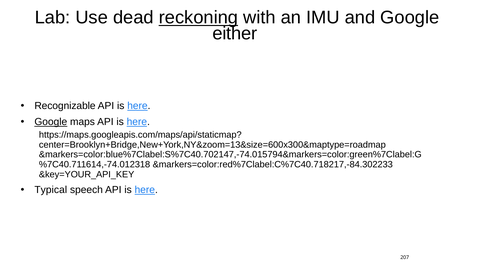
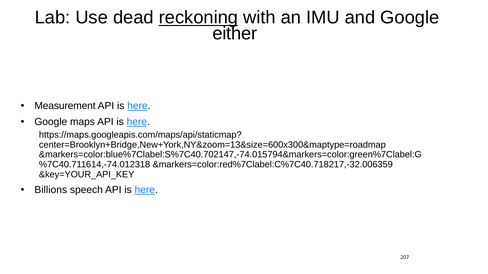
Recognizable: Recognizable -> Measurement
Google at (51, 122) underline: present -> none
&markers=color:red%7Clabel:C%7C40.718217,-84.302233: &markers=color:red%7Clabel:C%7C40.718217,-84.302233 -> &markers=color:red%7Clabel:C%7C40.718217,-32.006359
Typical: Typical -> Billions
